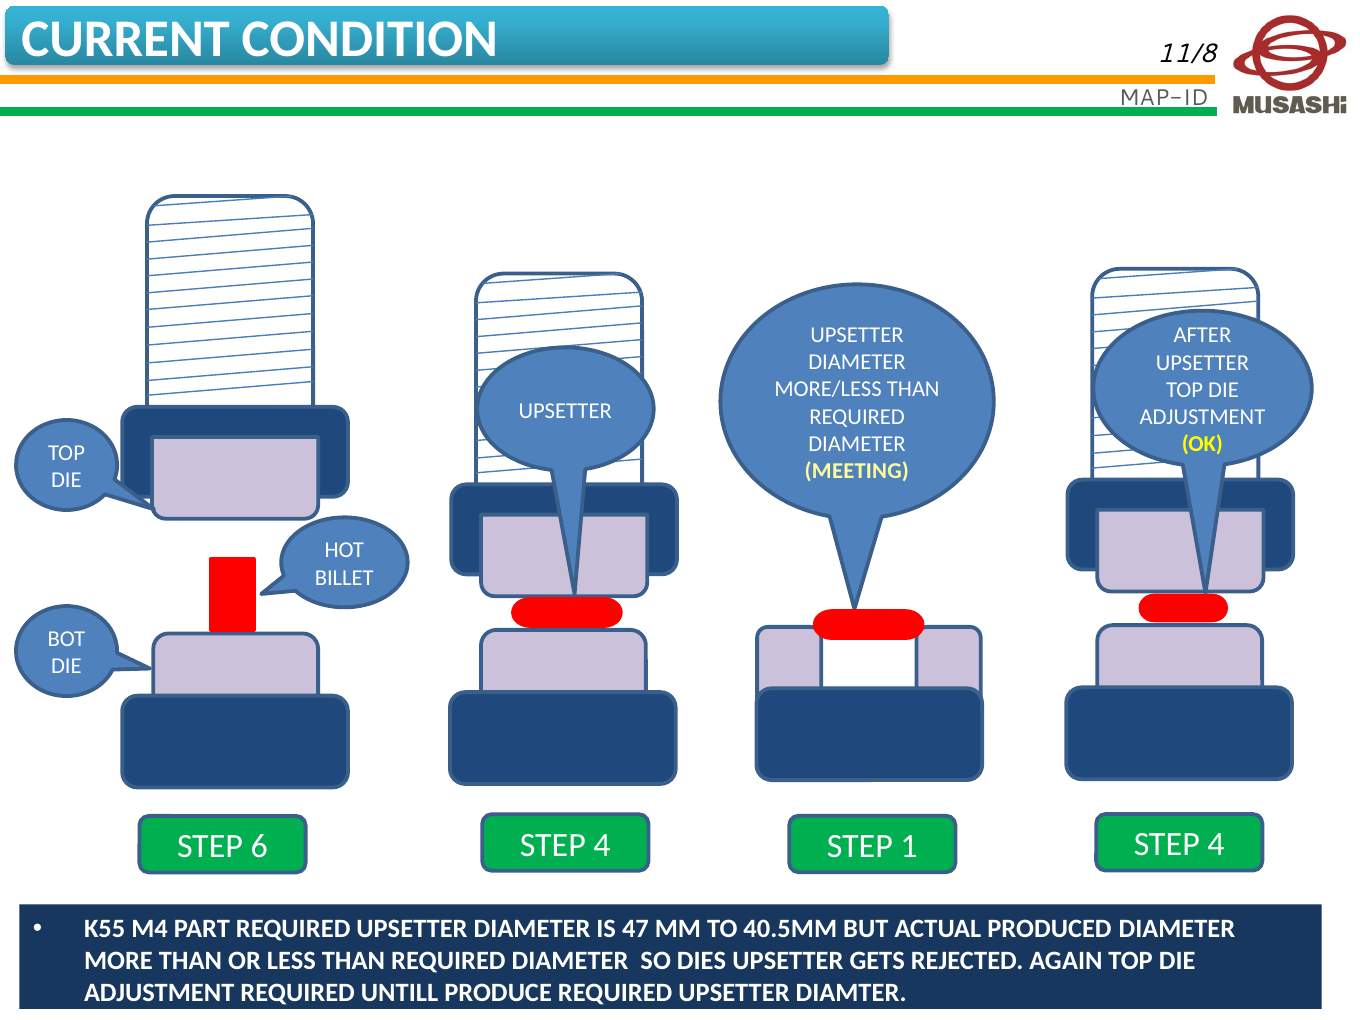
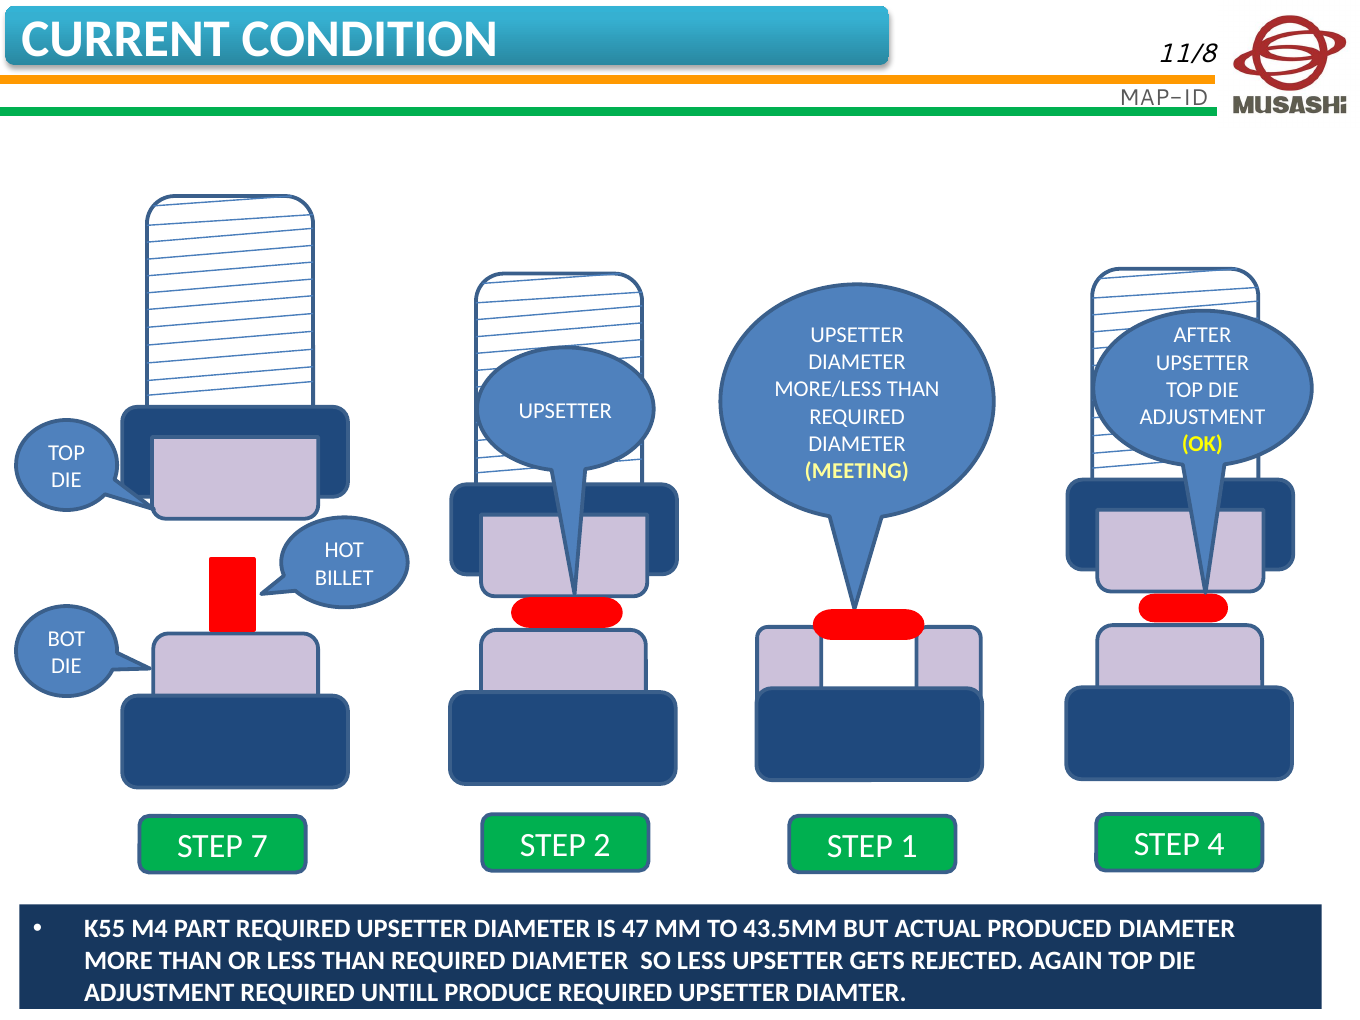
4 at (602, 845): 4 -> 2
6: 6 -> 7
40.5MM: 40.5MM -> 43.5MM
SO DIES: DIES -> LESS
